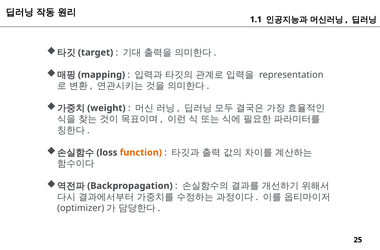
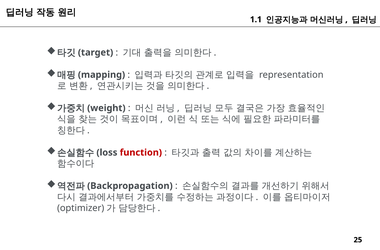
function colour: orange -> red
